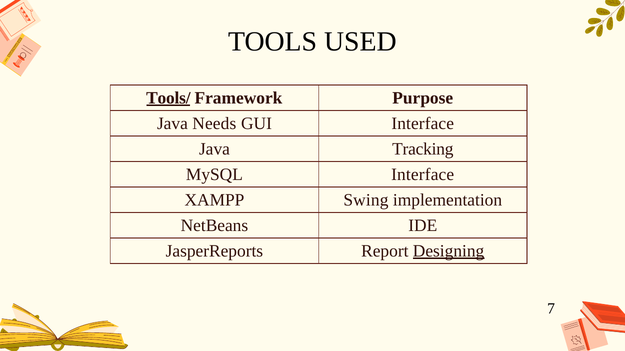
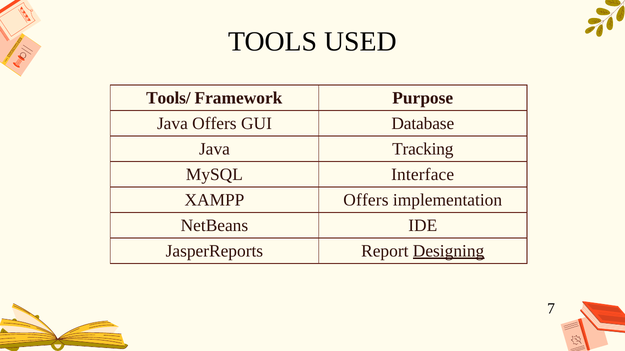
Tools/ underline: present -> none
Java Needs: Needs -> Offers
GUI Interface: Interface -> Database
XAMPP Swing: Swing -> Offers
